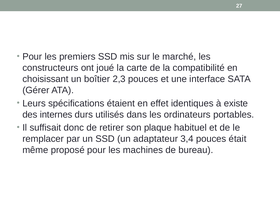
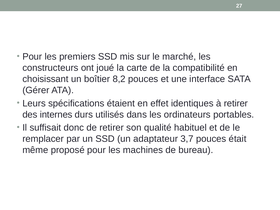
2,3: 2,3 -> 8,2
à existe: existe -> retirer
plaque: plaque -> qualité
3,4: 3,4 -> 3,7
